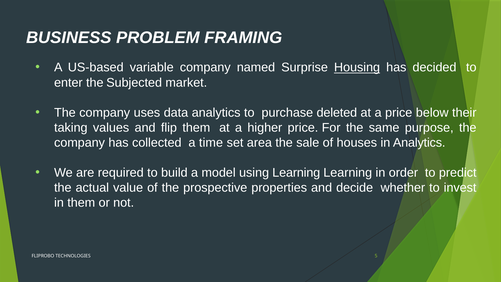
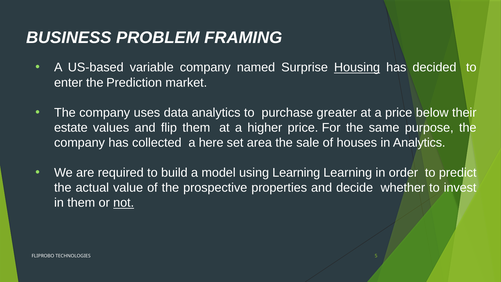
Subjected: Subjected -> Prediction
deleted: deleted -> greater
taking: taking -> estate
time: time -> here
not underline: none -> present
